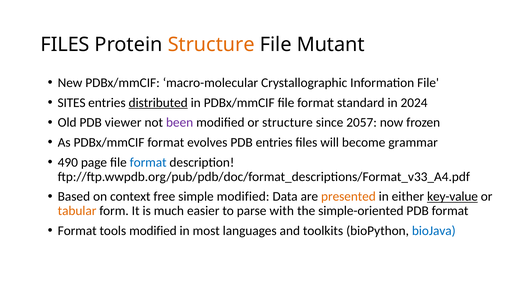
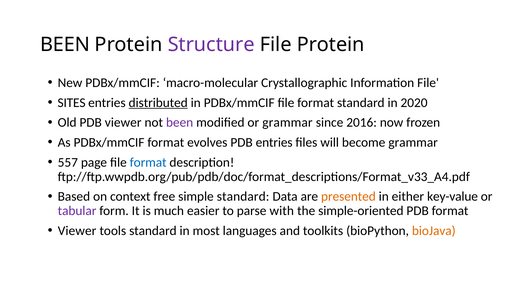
FILES at (65, 45): FILES -> BEEN
Structure at (211, 45) colour: orange -> purple
File Mutant: Mutant -> Protein
2024: 2024 -> 2020
or structure: structure -> grammar
2057: 2057 -> 2016
490: 490 -> 557
simple modified: modified -> standard
key-value underline: present -> none
tabular colour: orange -> purple
Format at (77, 231): Format -> Viewer
tools modified: modified -> standard
bioJava colour: blue -> orange
